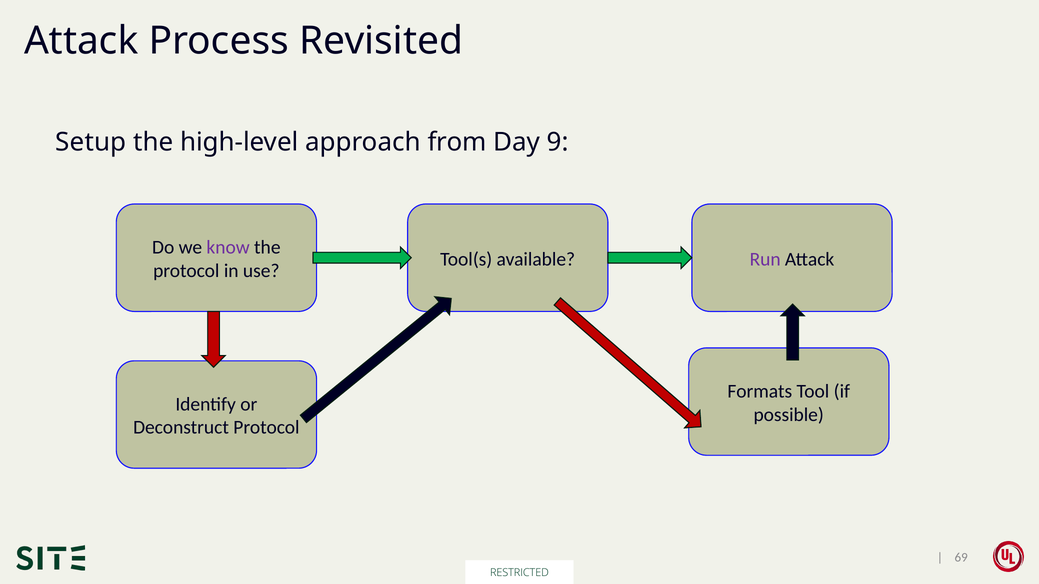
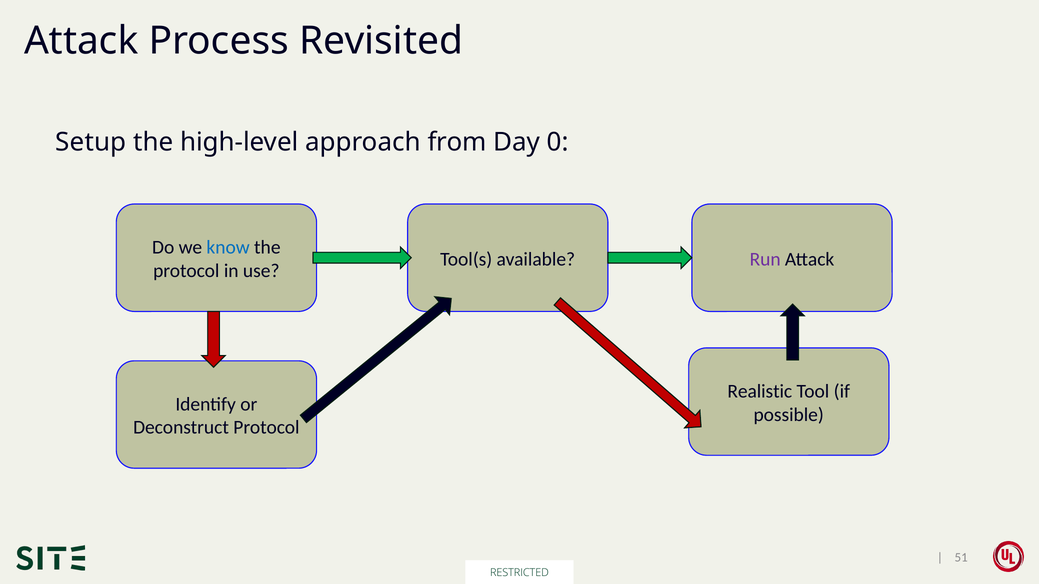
9: 9 -> 0
know colour: purple -> blue
Formats: Formats -> Realistic
69: 69 -> 51
